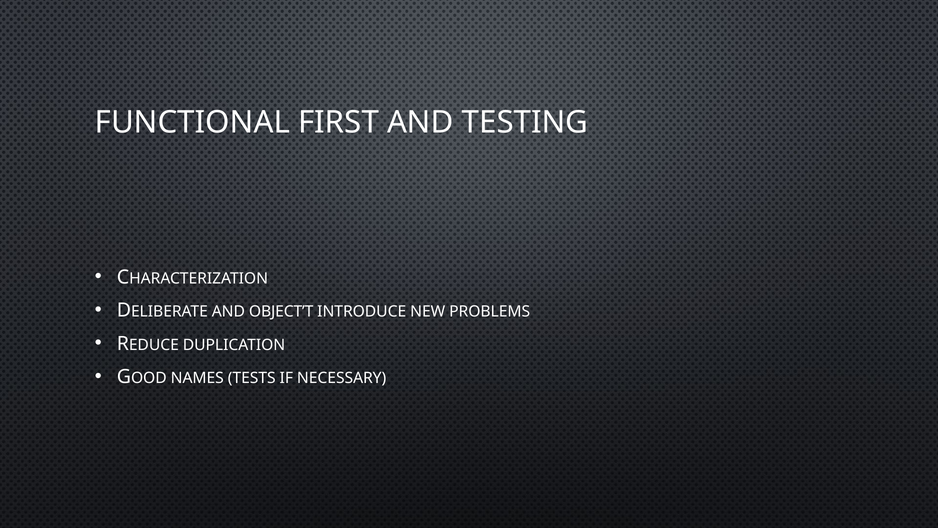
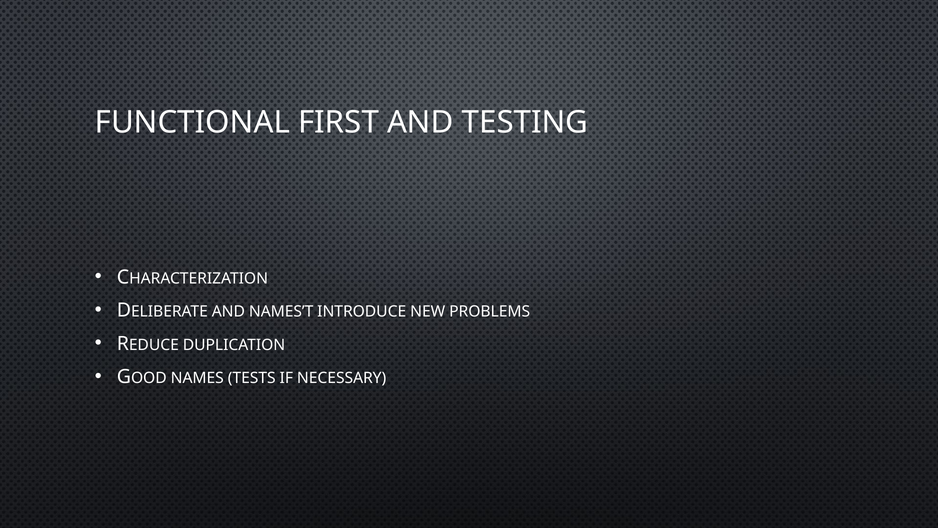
OBJECT’T: OBJECT’T -> NAMES’T
